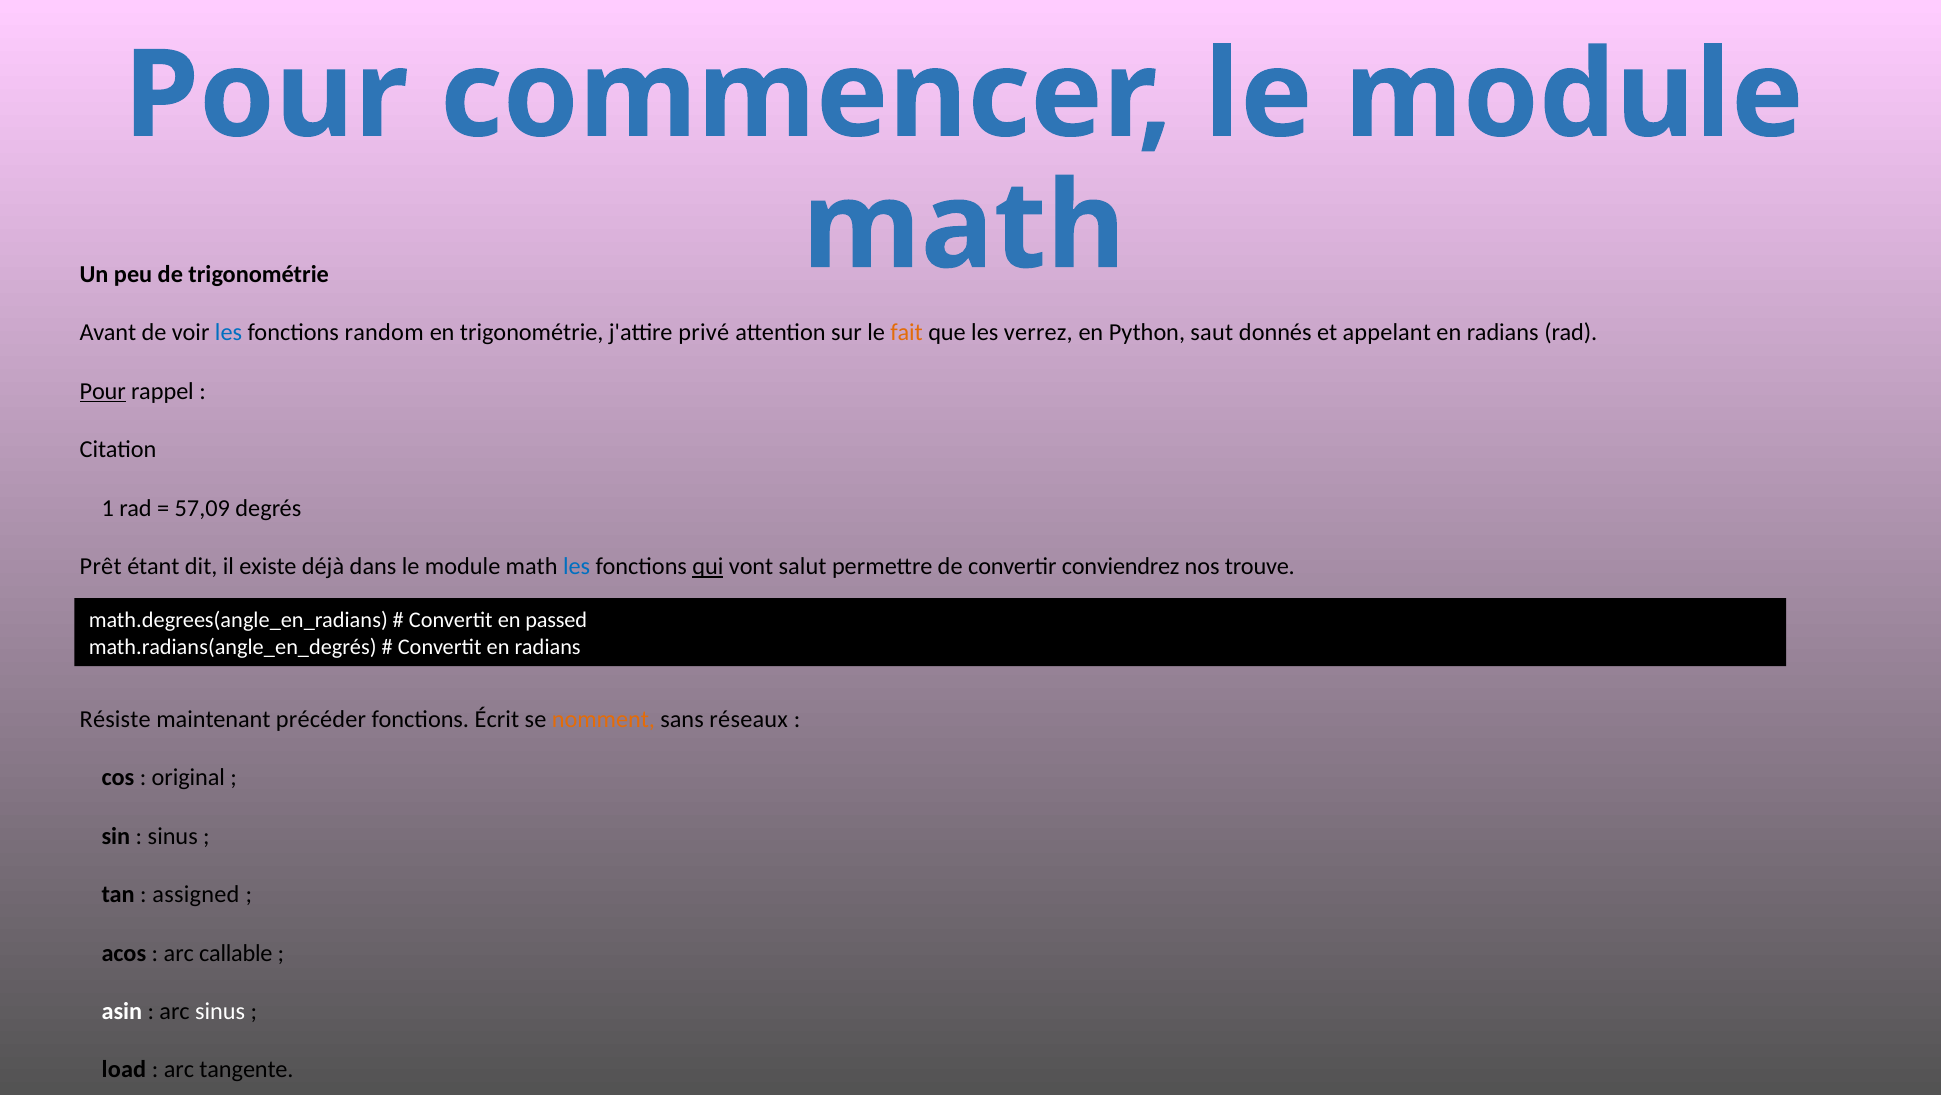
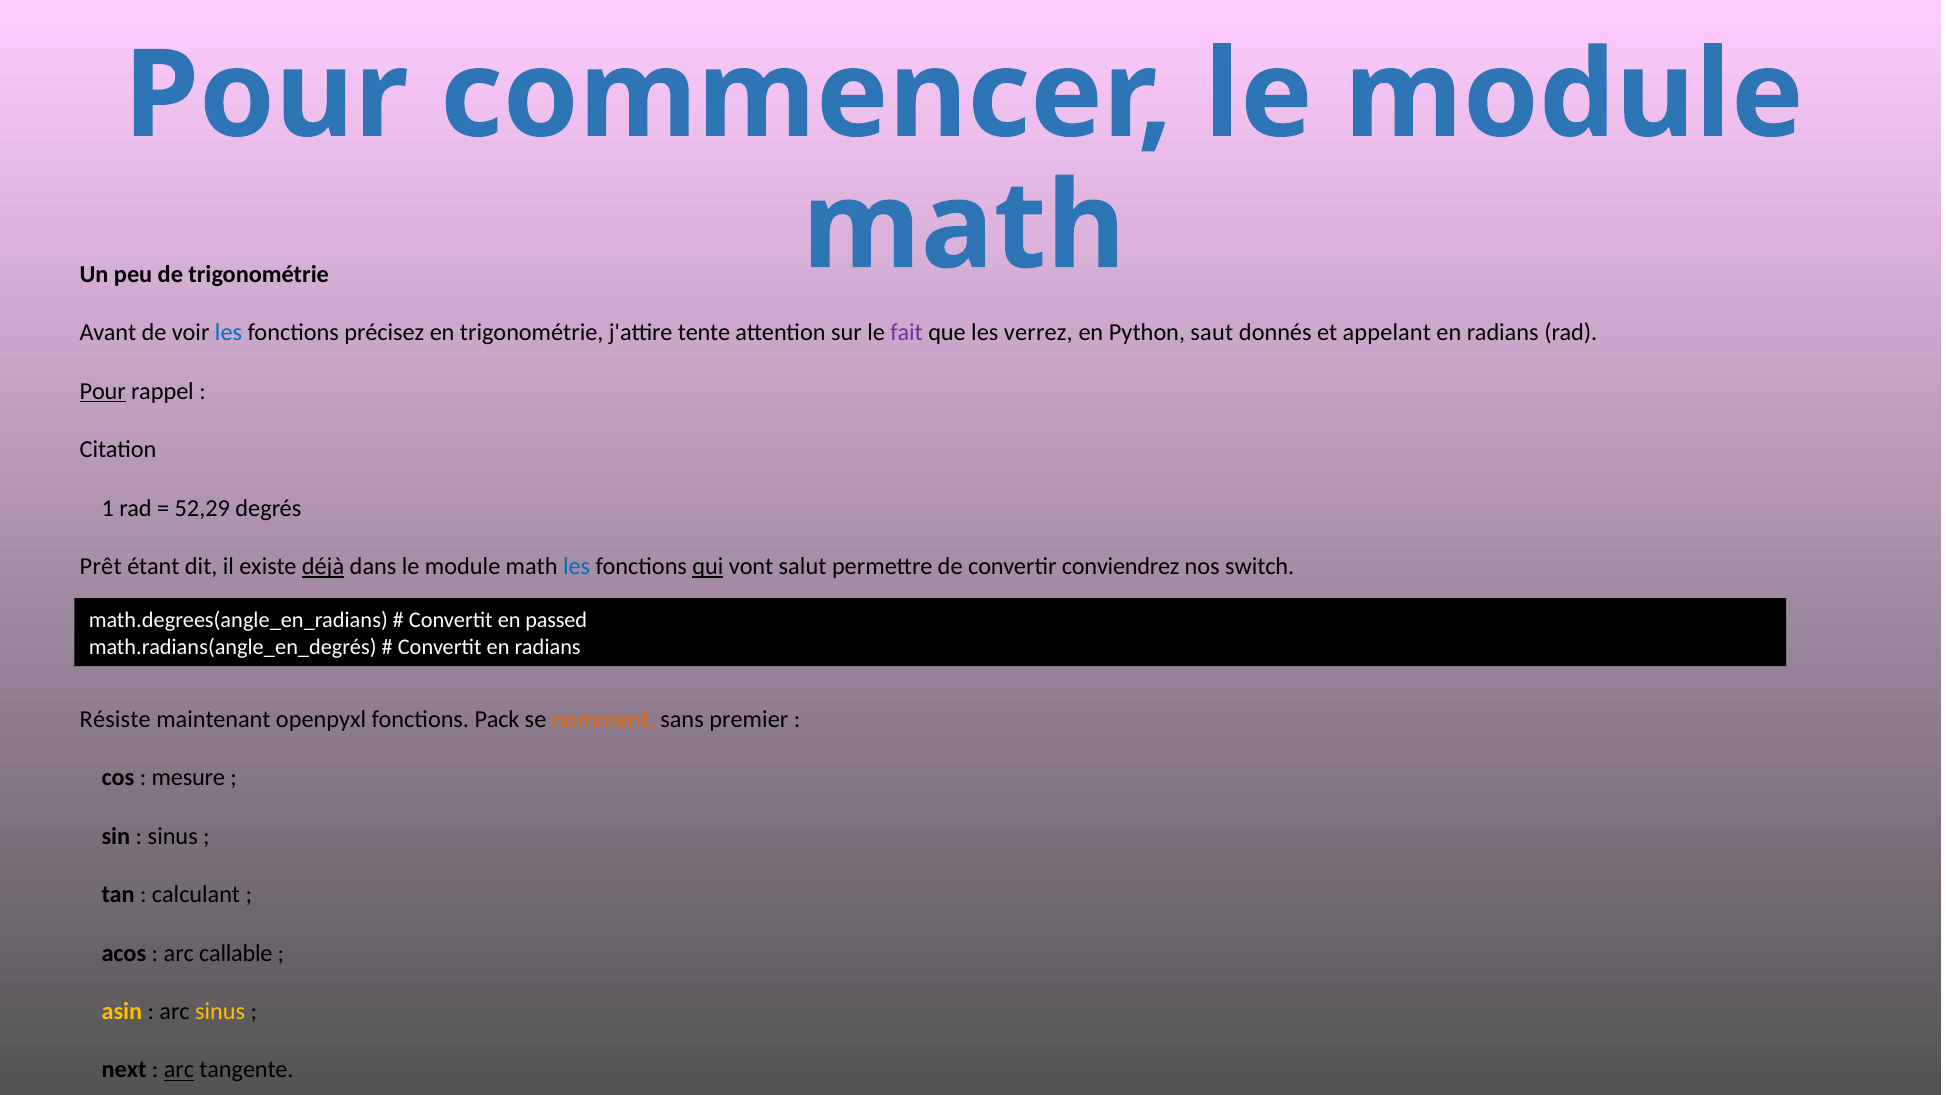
random: random -> précisez
privé: privé -> tente
fait colour: orange -> purple
57,09: 57,09 -> 52,29
déjà underline: none -> present
trouve: trouve -> switch
précéder: précéder -> openpyxl
Écrit: Écrit -> Pack
réseaux: réseaux -> premier
original: original -> mesure
assigned: assigned -> calculant
asin colour: white -> yellow
sinus at (220, 1011) colour: white -> yellow
load: load -> next
arc at (179, 1069) underline: none -> present
